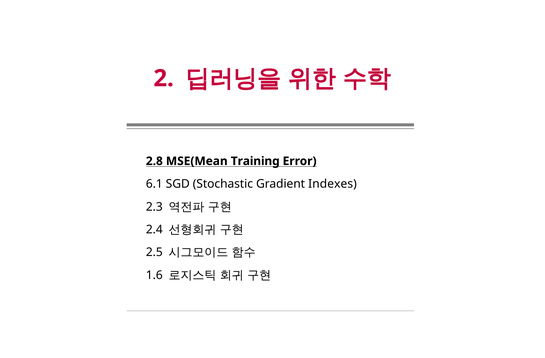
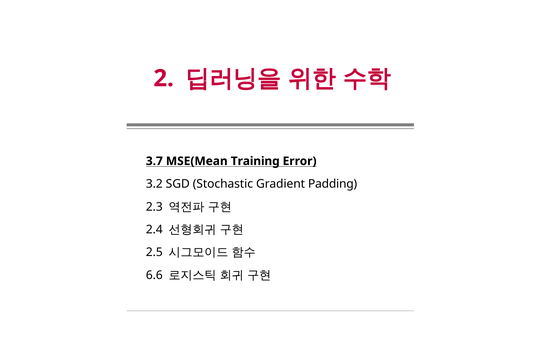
2.8: 2.8 -> 3.7
6.1: 6.1 -> 3.2
Indexes: Indexes -> Padding
1.6: 1.6 -> 6.6
